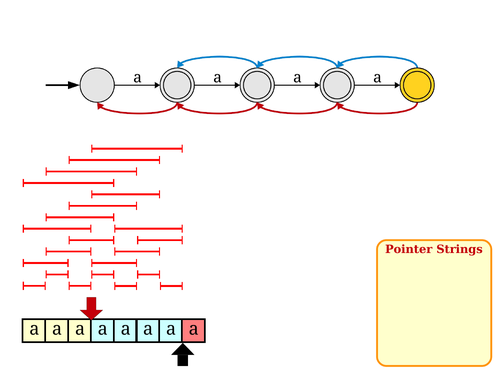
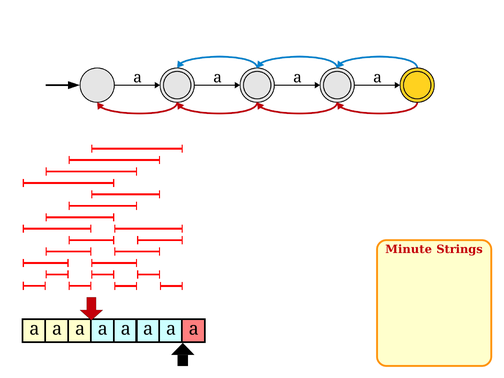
Pointer: Pointer -> Minute
